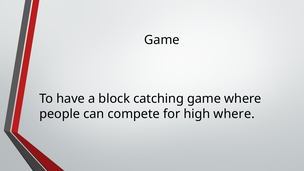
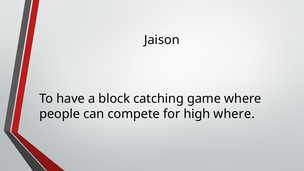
Game at (162, 40): Game -> Jaison
